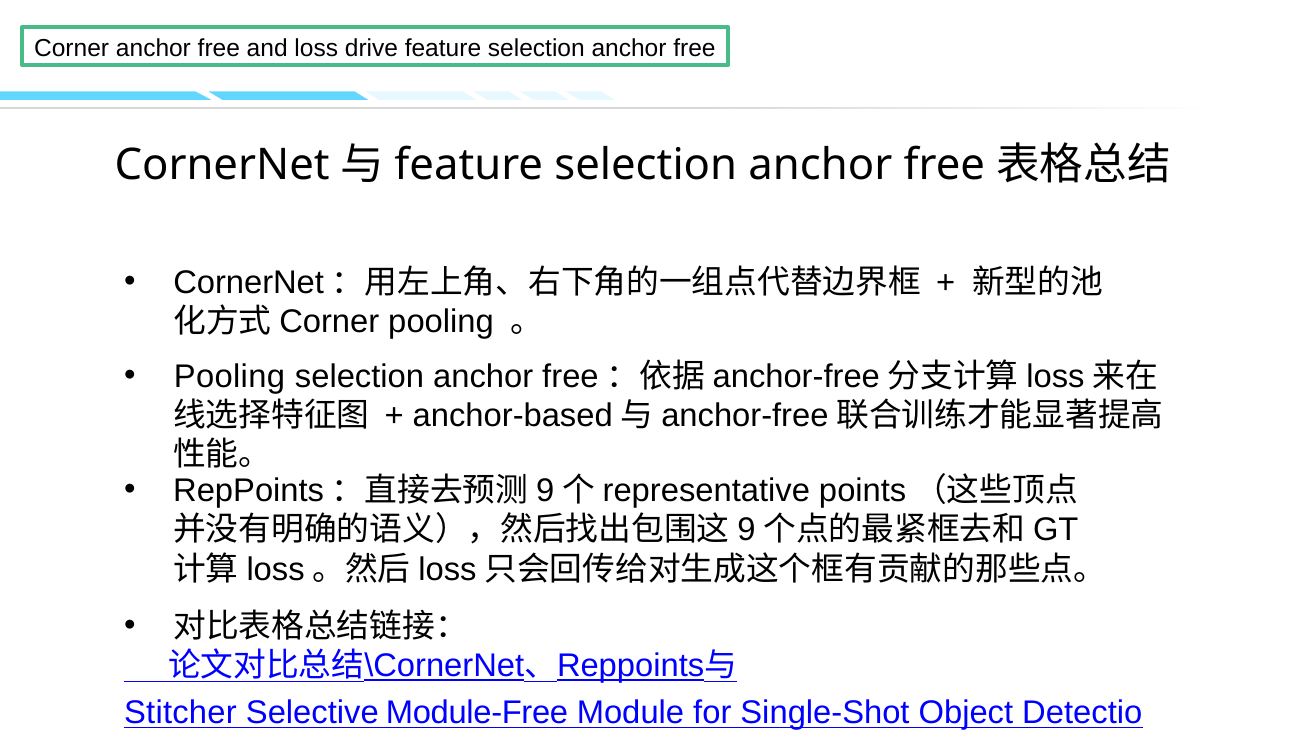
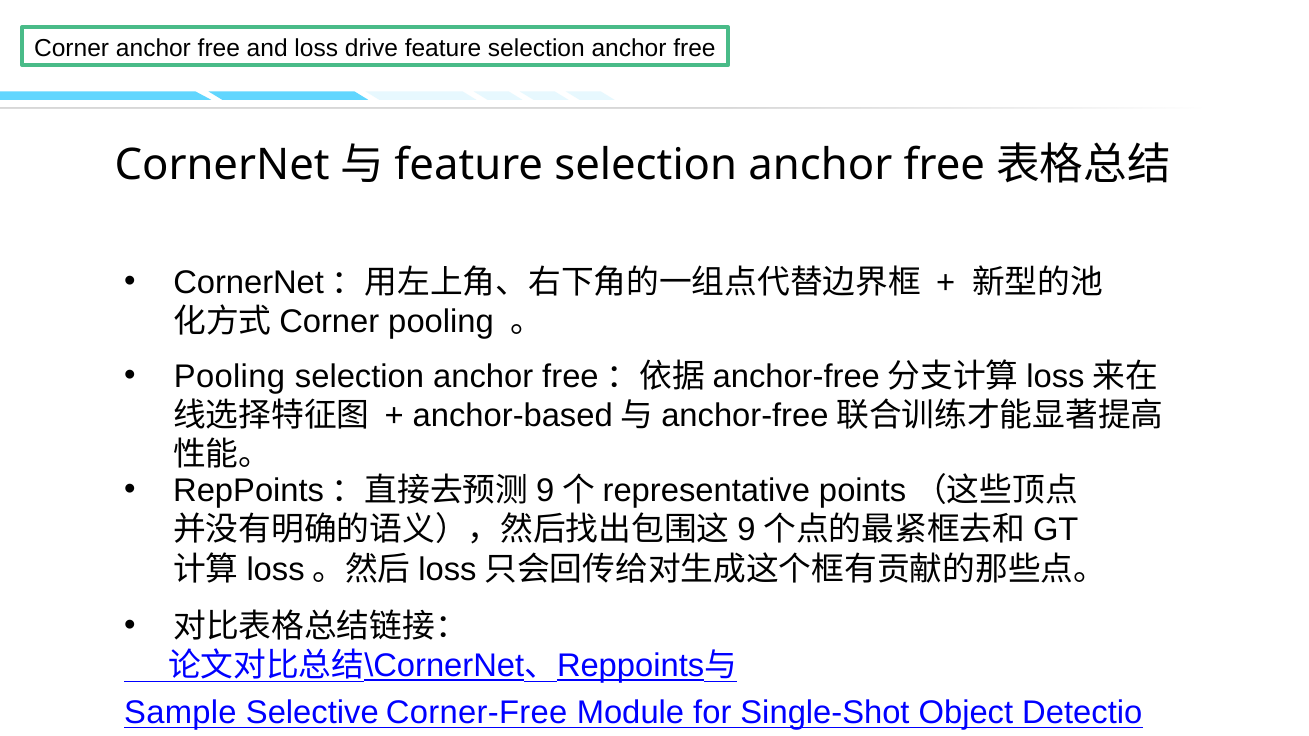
Stitcher: Stitcher -> Sample
Module-Free: Module-Free -> Corner-Free
